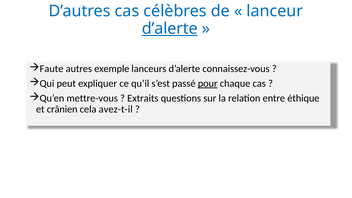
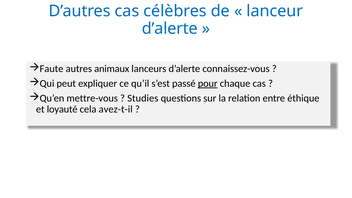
d’alerte at (170, 28) underline: present -> none
exemple: exemple -> animaux
Extraits: Extraits -> Studies
crânien: crânien -> loyauté
